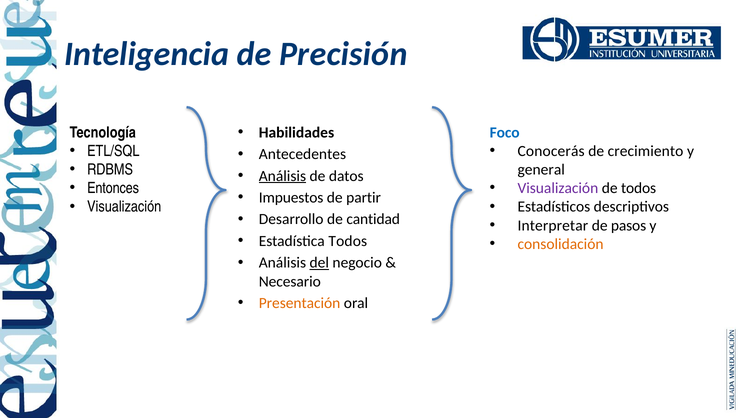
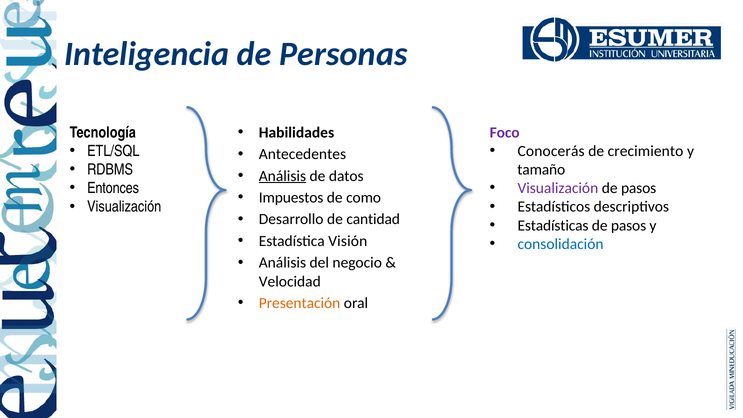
Precisión: Precisión -> Personas
Foco colour: blue -> purple
general: general -> tamaño
todos at (639, 188): todos -> pasos
partir: partir -> como
Interpretar: Interpretar -> Estadísticas
Estadística Todos: Todos -> Visión
consolidación colour: orange -> blue
del underline: present -> none
Necesario: Necesario -> Velocidad
